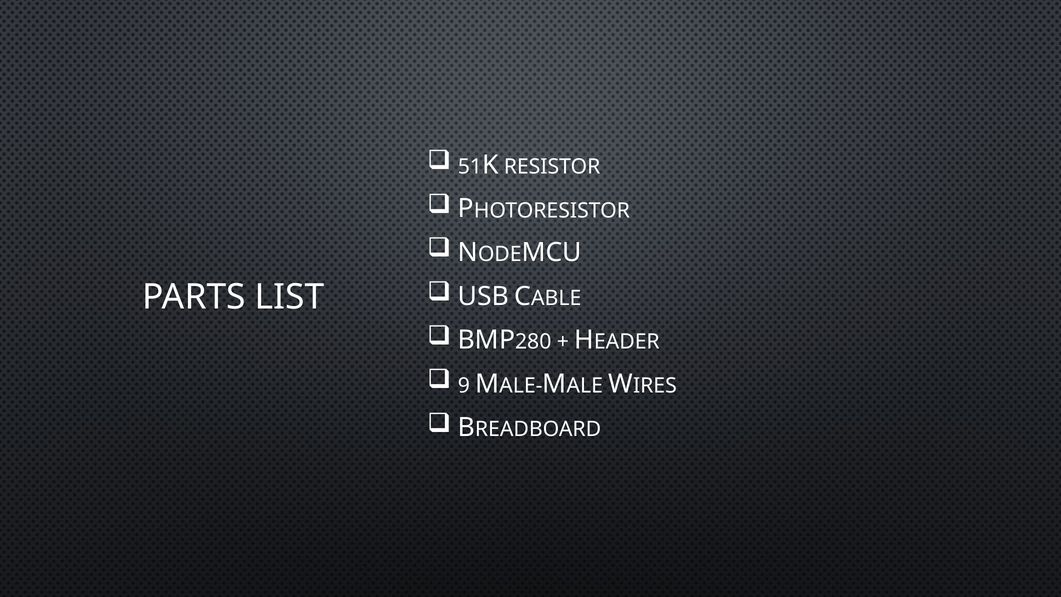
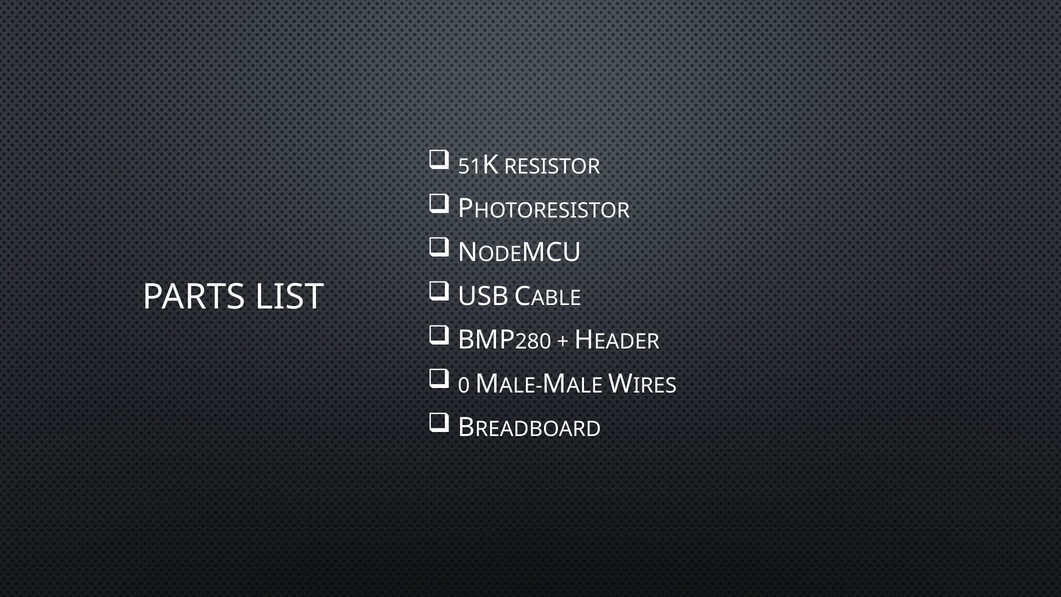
9: 9 -> 0
